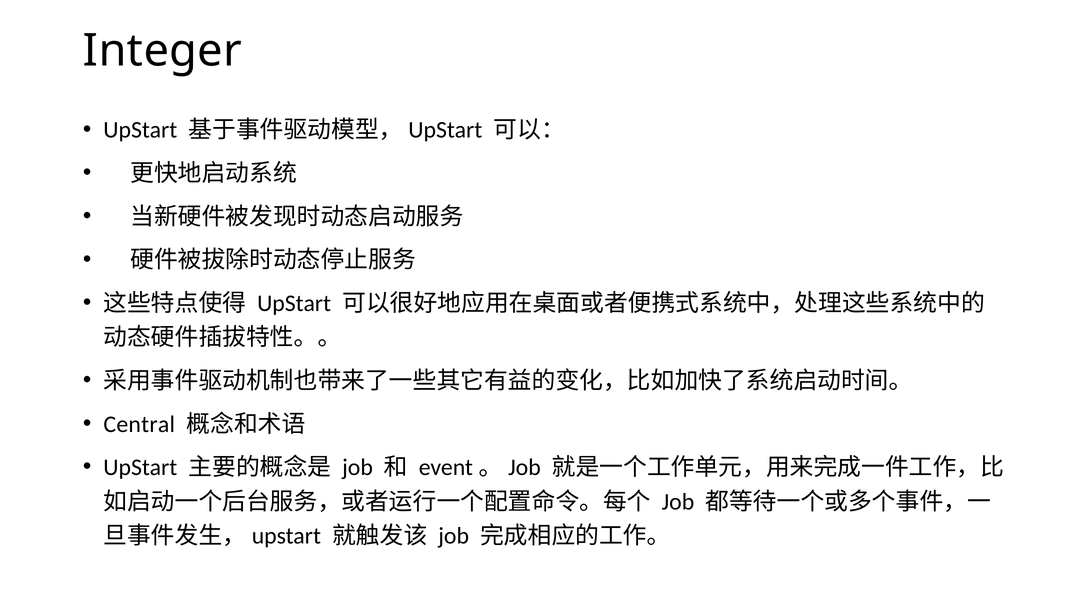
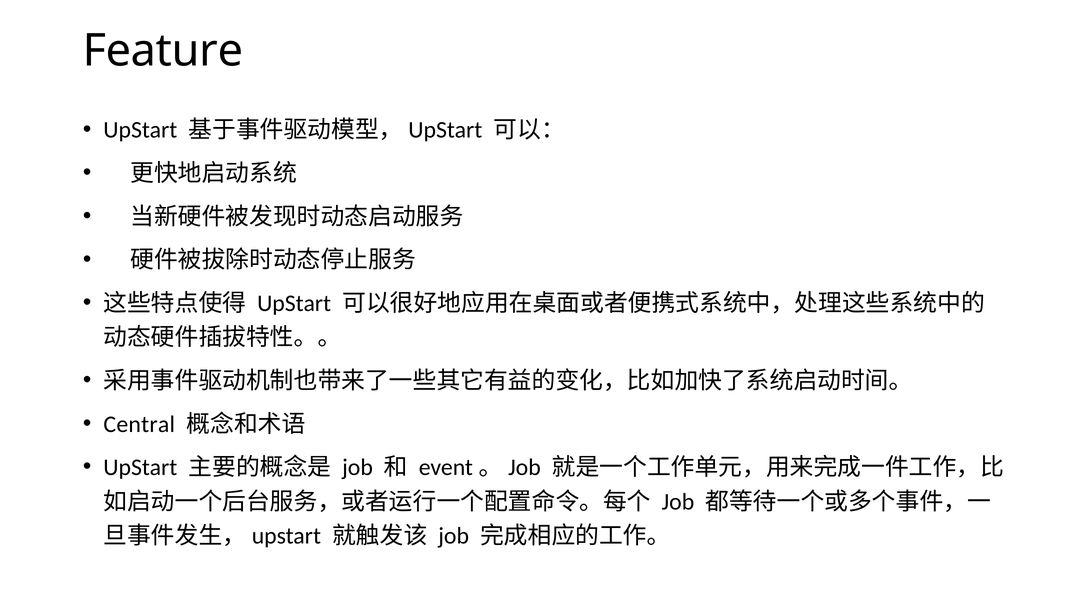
Integer: Integer -> Feature
